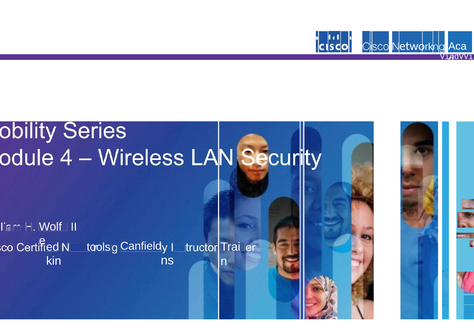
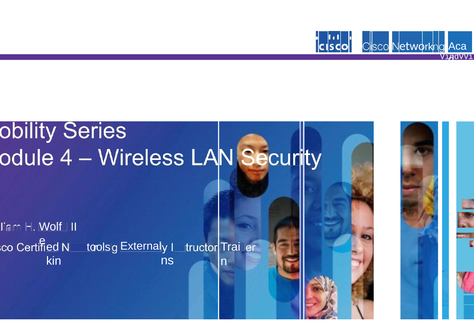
Canfield: Canfield -> External
